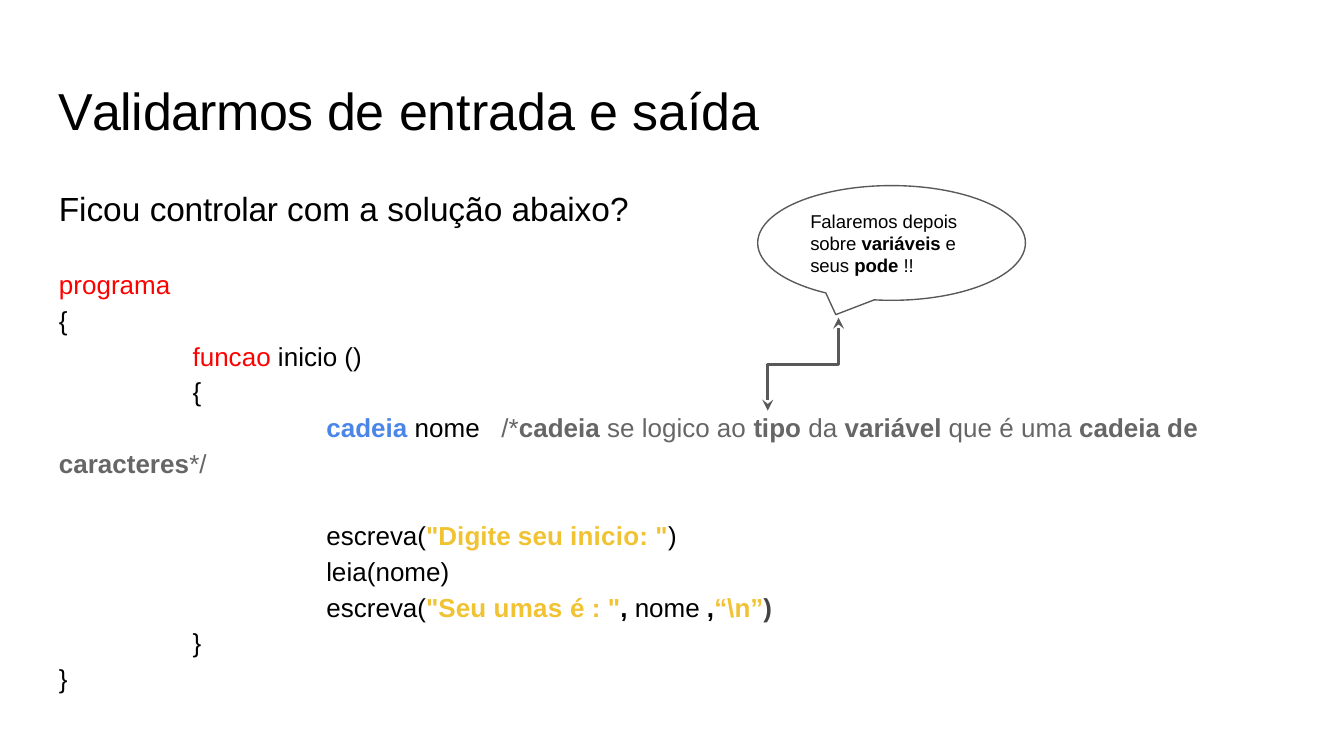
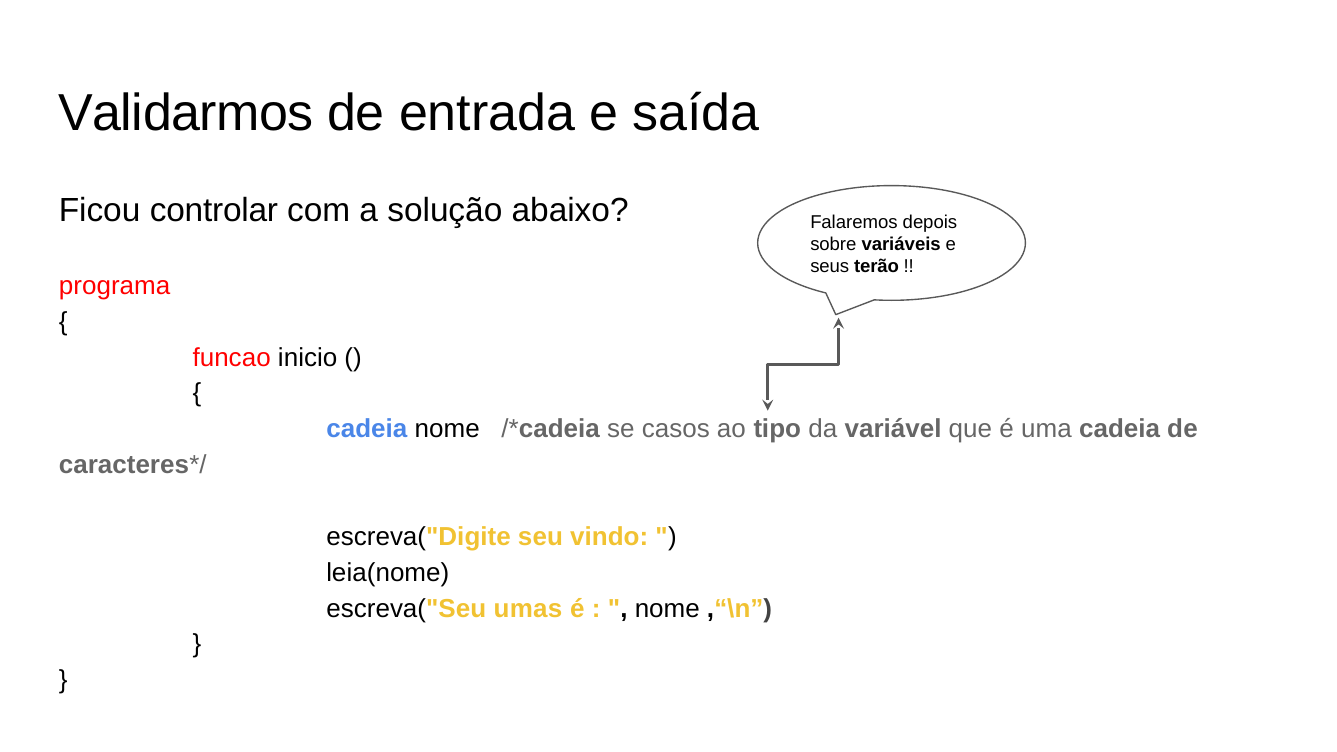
pode: pode -> terão
logico: logico -> casos
seu inicio: inicio -> vindo
